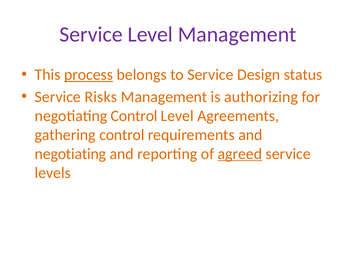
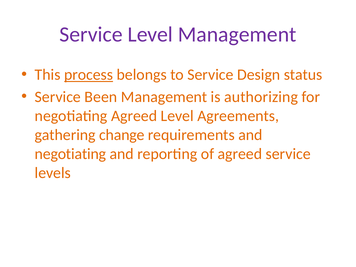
Risks: Risks -> Been
negotiating Control: Control -> Agreed
gathering control: control -> change
agreed at (240, 154) underline: present -> none
